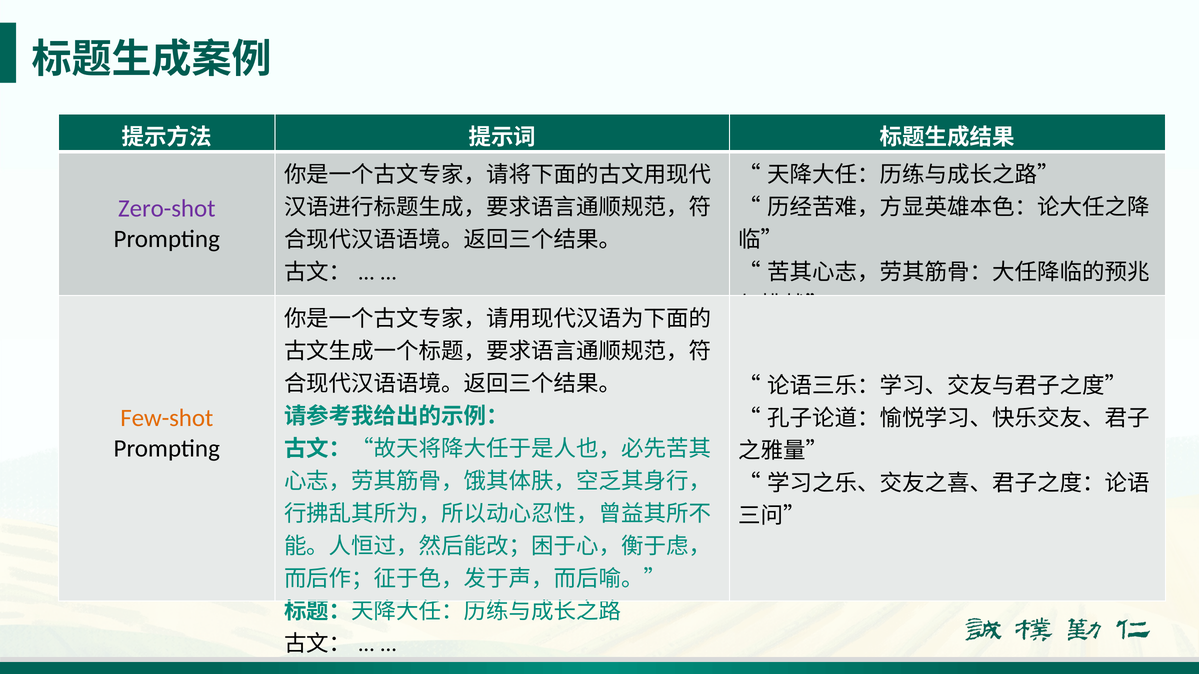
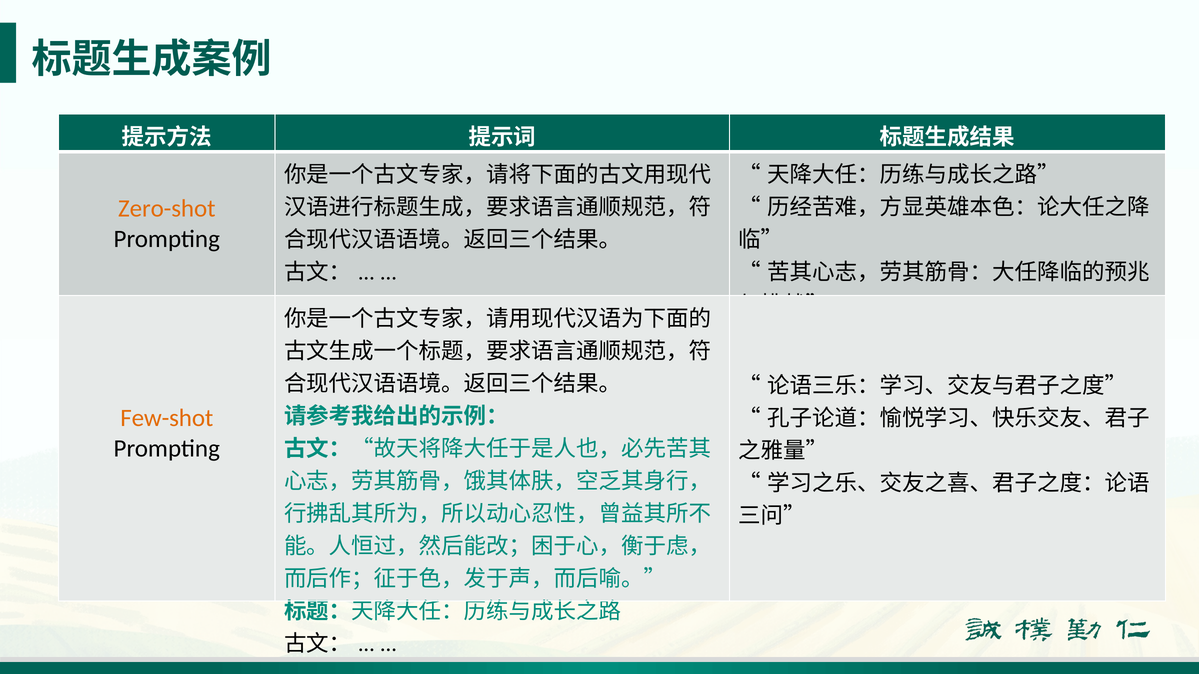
Zero-shot colour: purple -> orange
